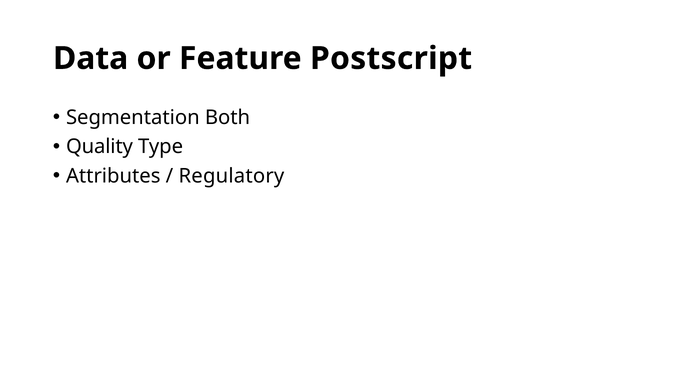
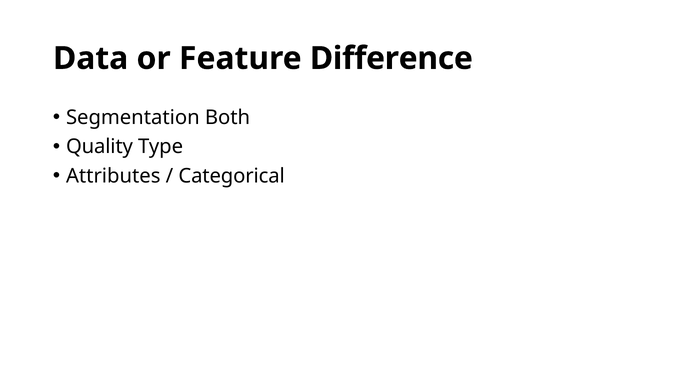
Postscript: Postscript -> Difference
Regulatory: Regulatory -> Categorical
